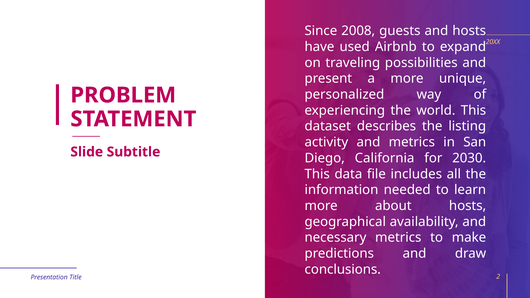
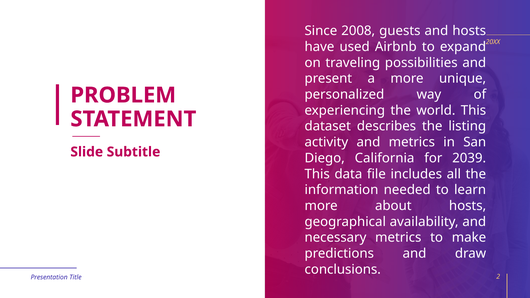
2030: 2030 -> 2039
